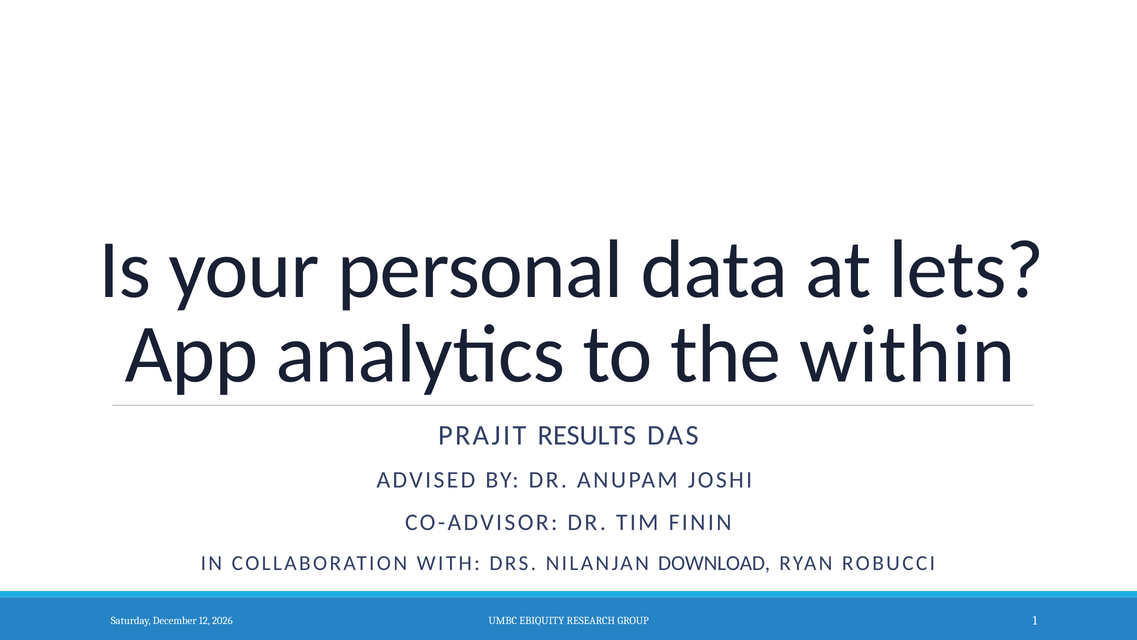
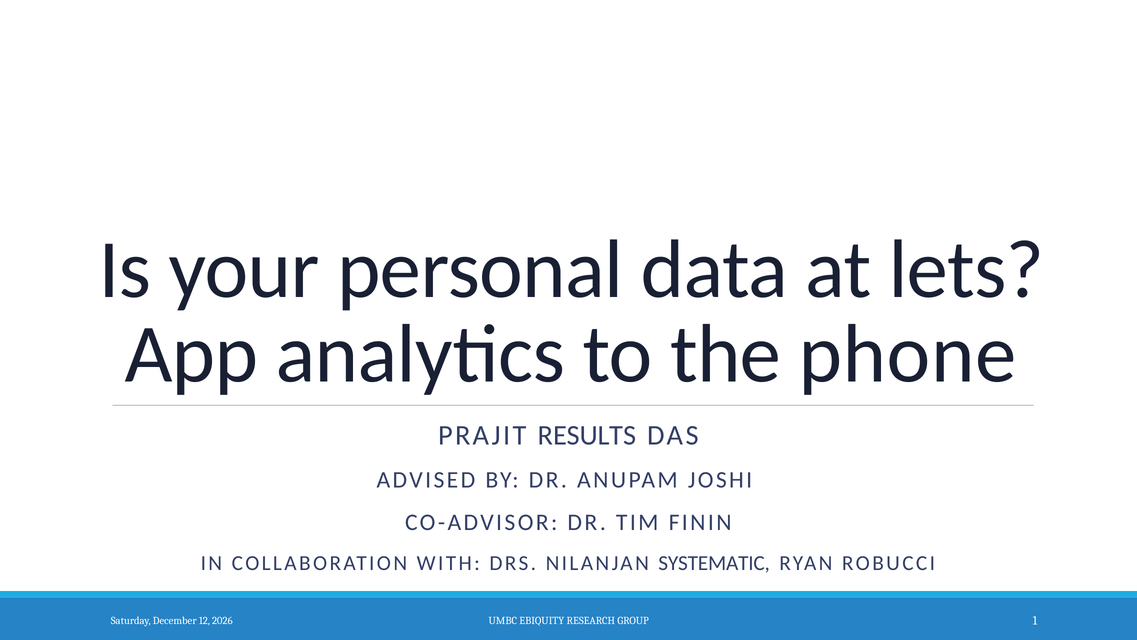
within: within -> phone
DOWNLOAD: DOWNLOAD -> SYSTEMATIC
